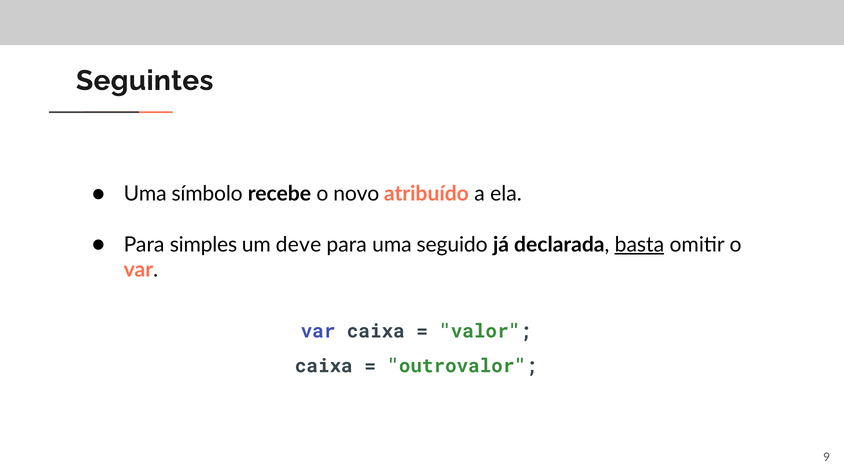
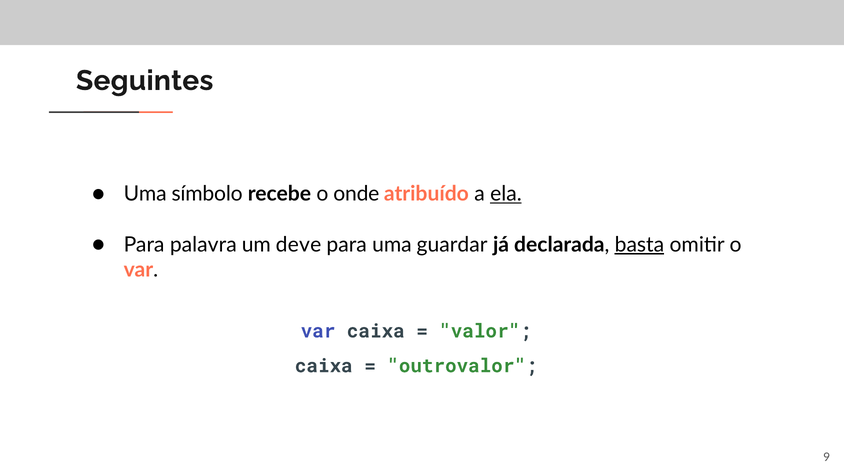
novo: novo -> onde
ela underline: none -> present
simples: simples -> palavra
seguido: seguido -> guardar
